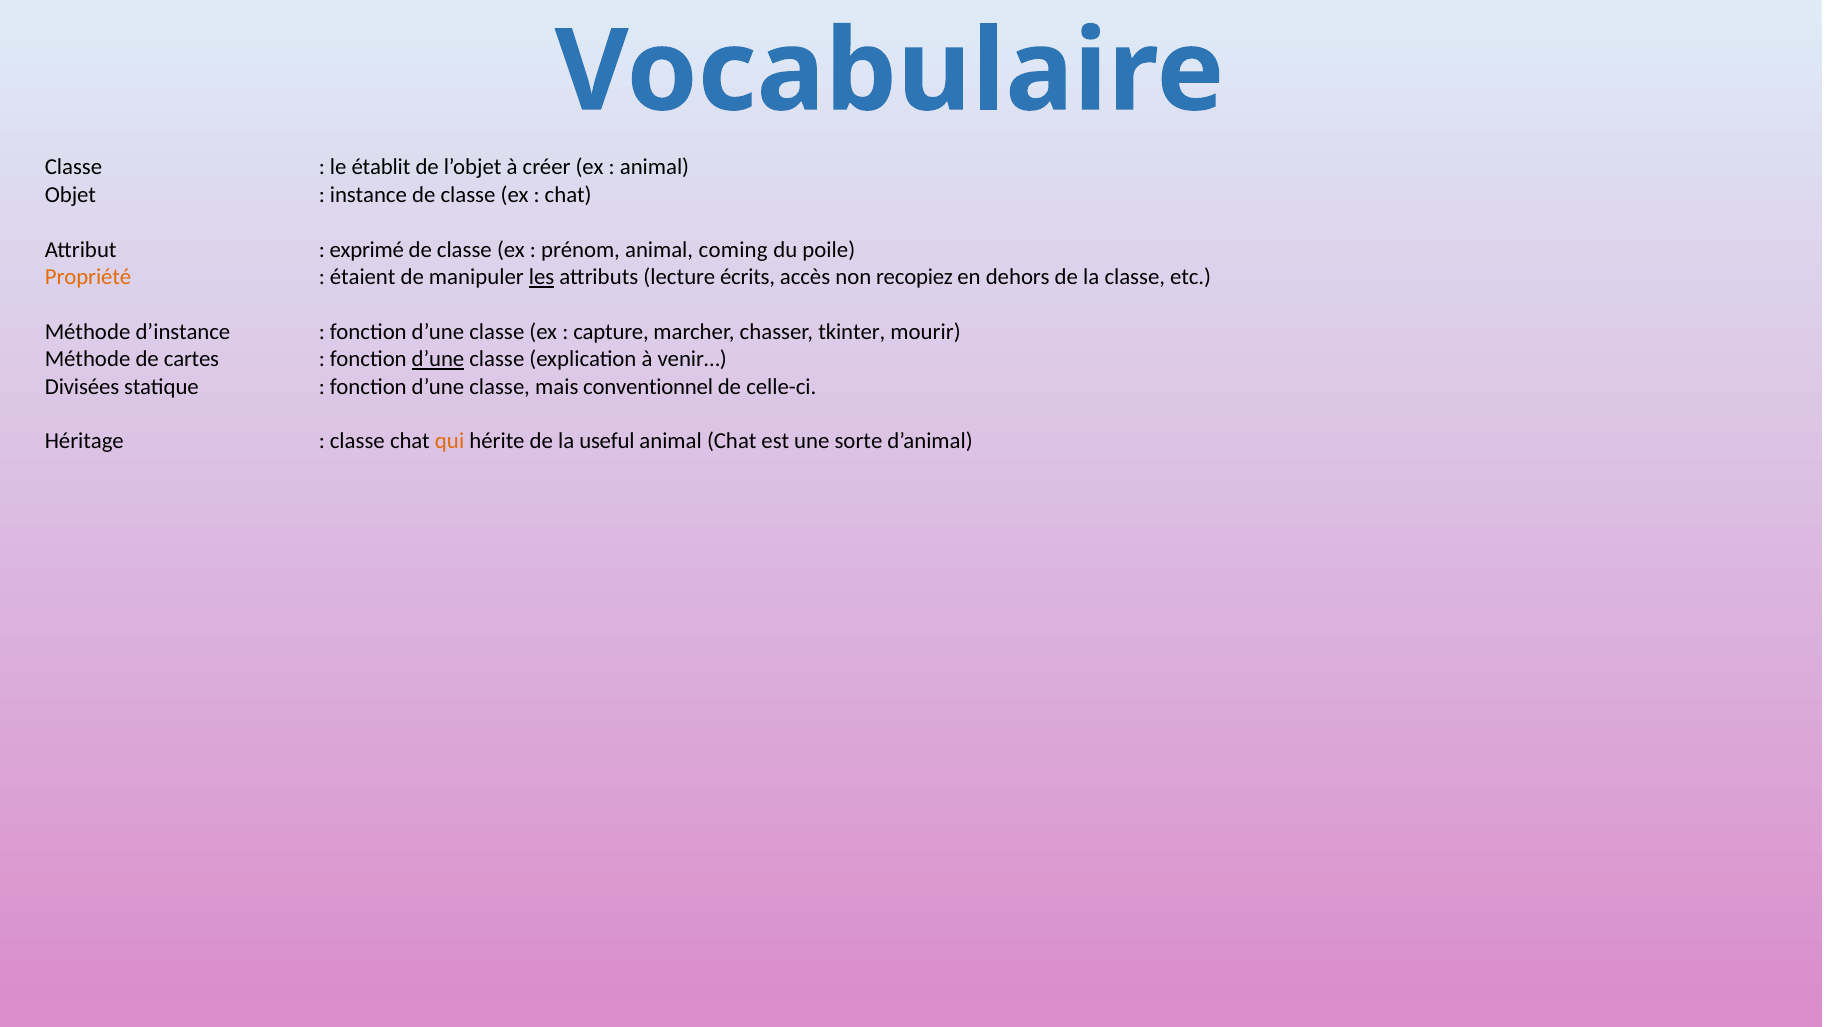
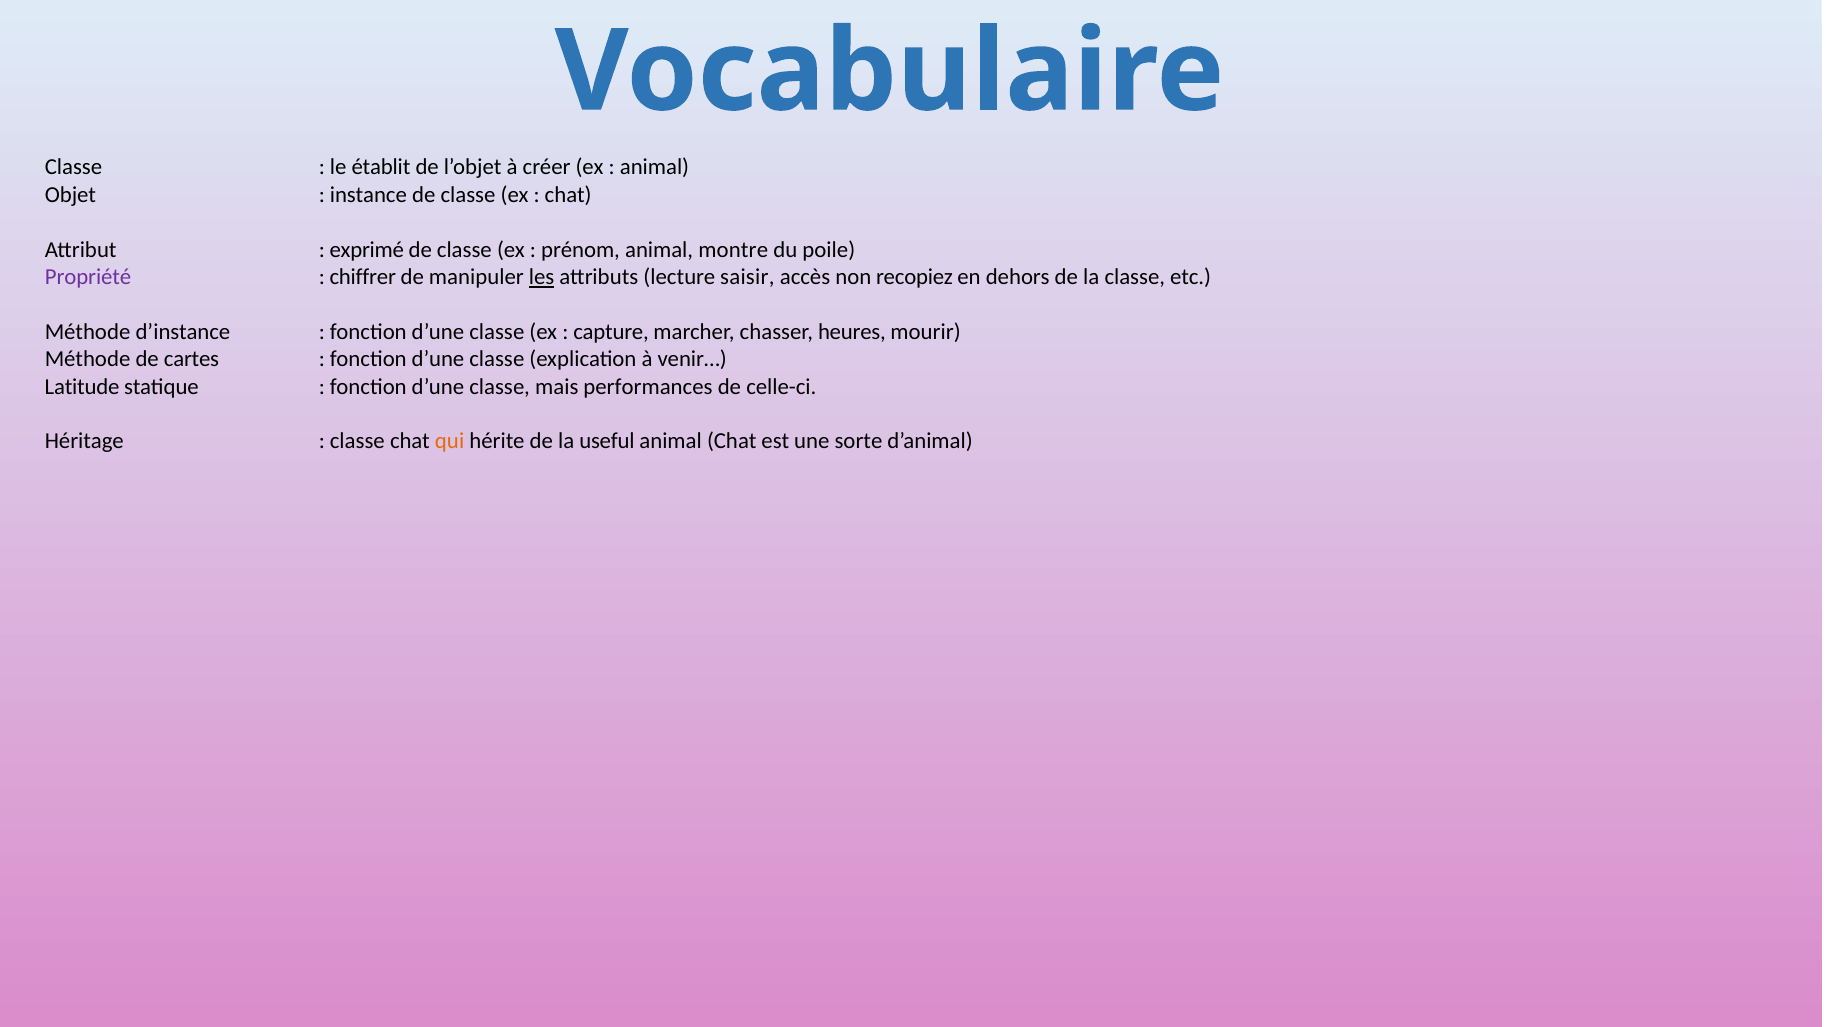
coming: coming -> montre
Propriété colour: orange -> purple
étaient: étaient -> chiffrer
écrits: écrits -> saisir
tkinter: tkinter -> heures
d’une at (438, 359) underline: present -> none
Divisées: Divisées -> Latitude
conventionnel: conventionnel -> performances
